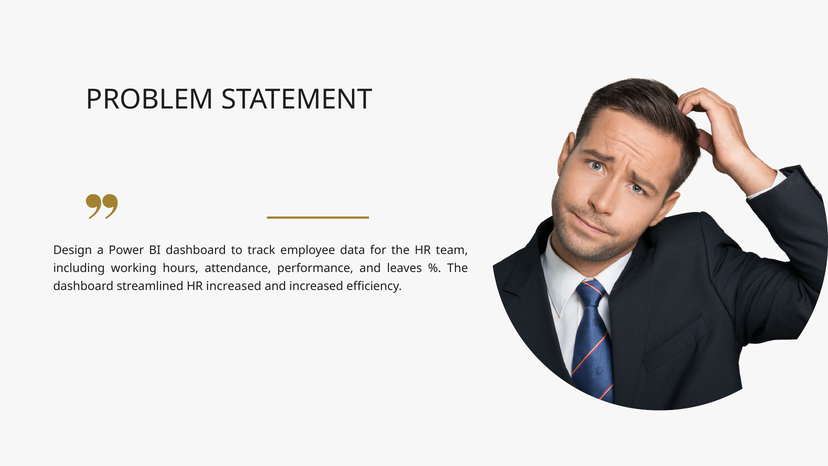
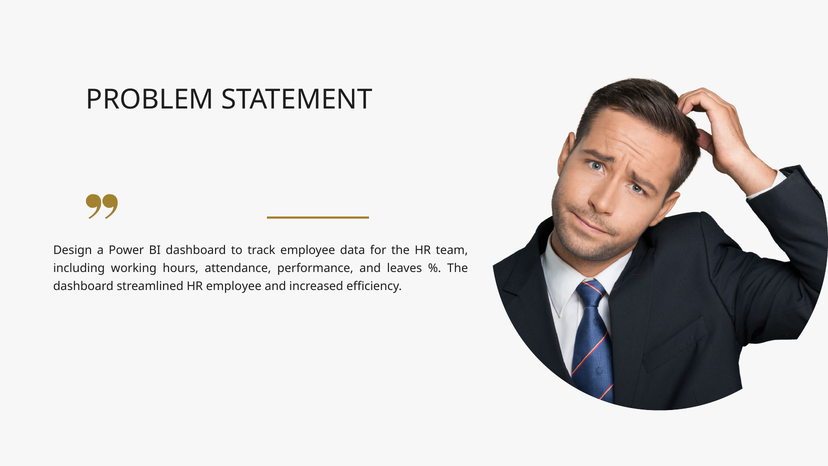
HR increased: increased -> employee
